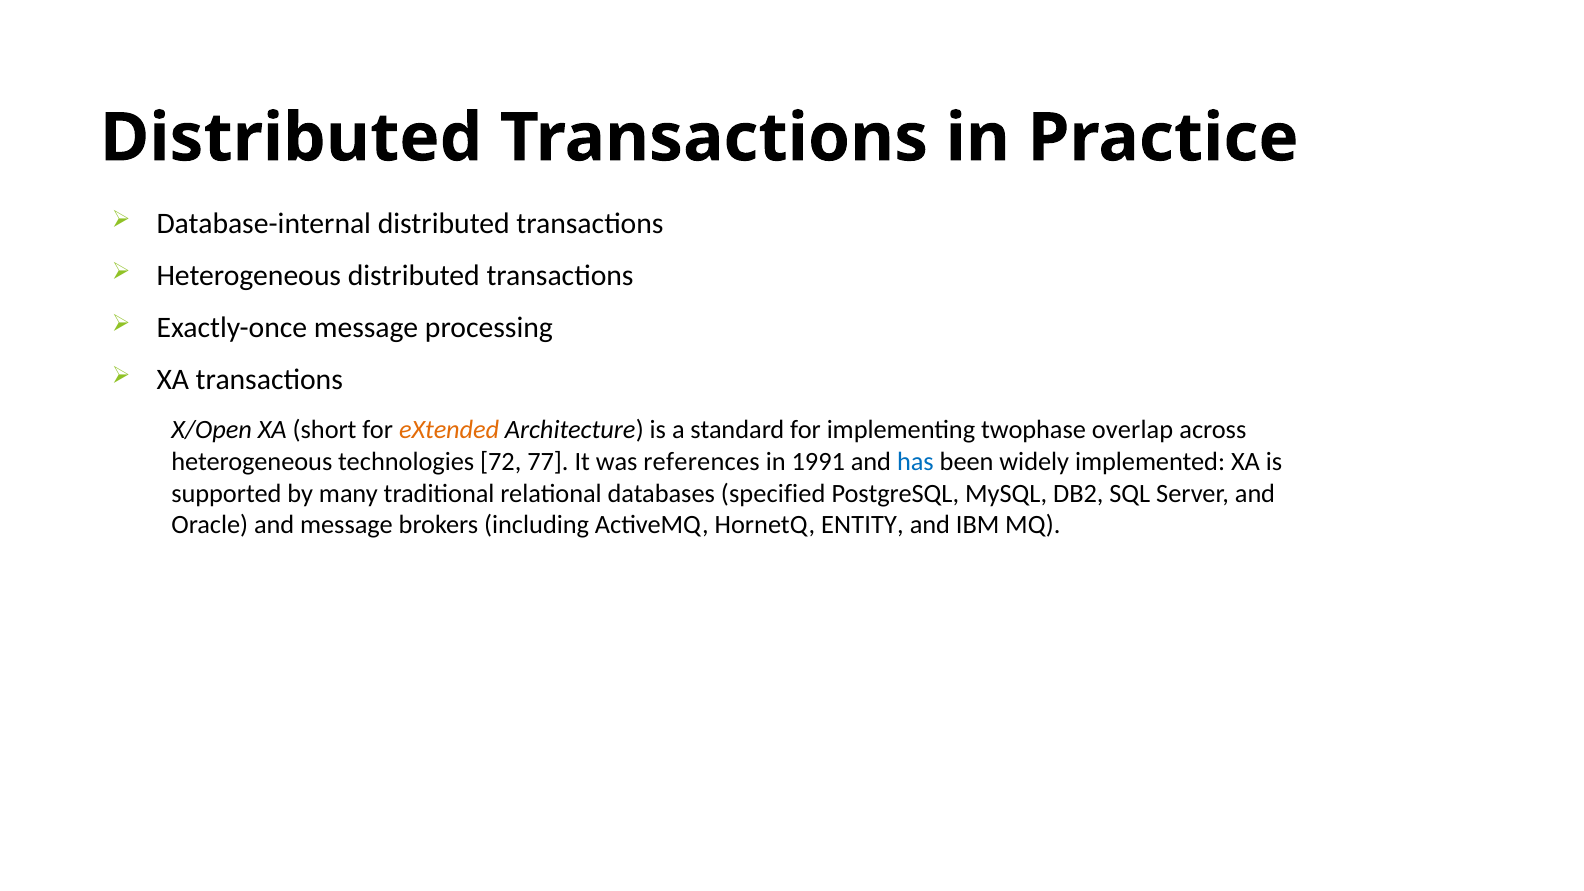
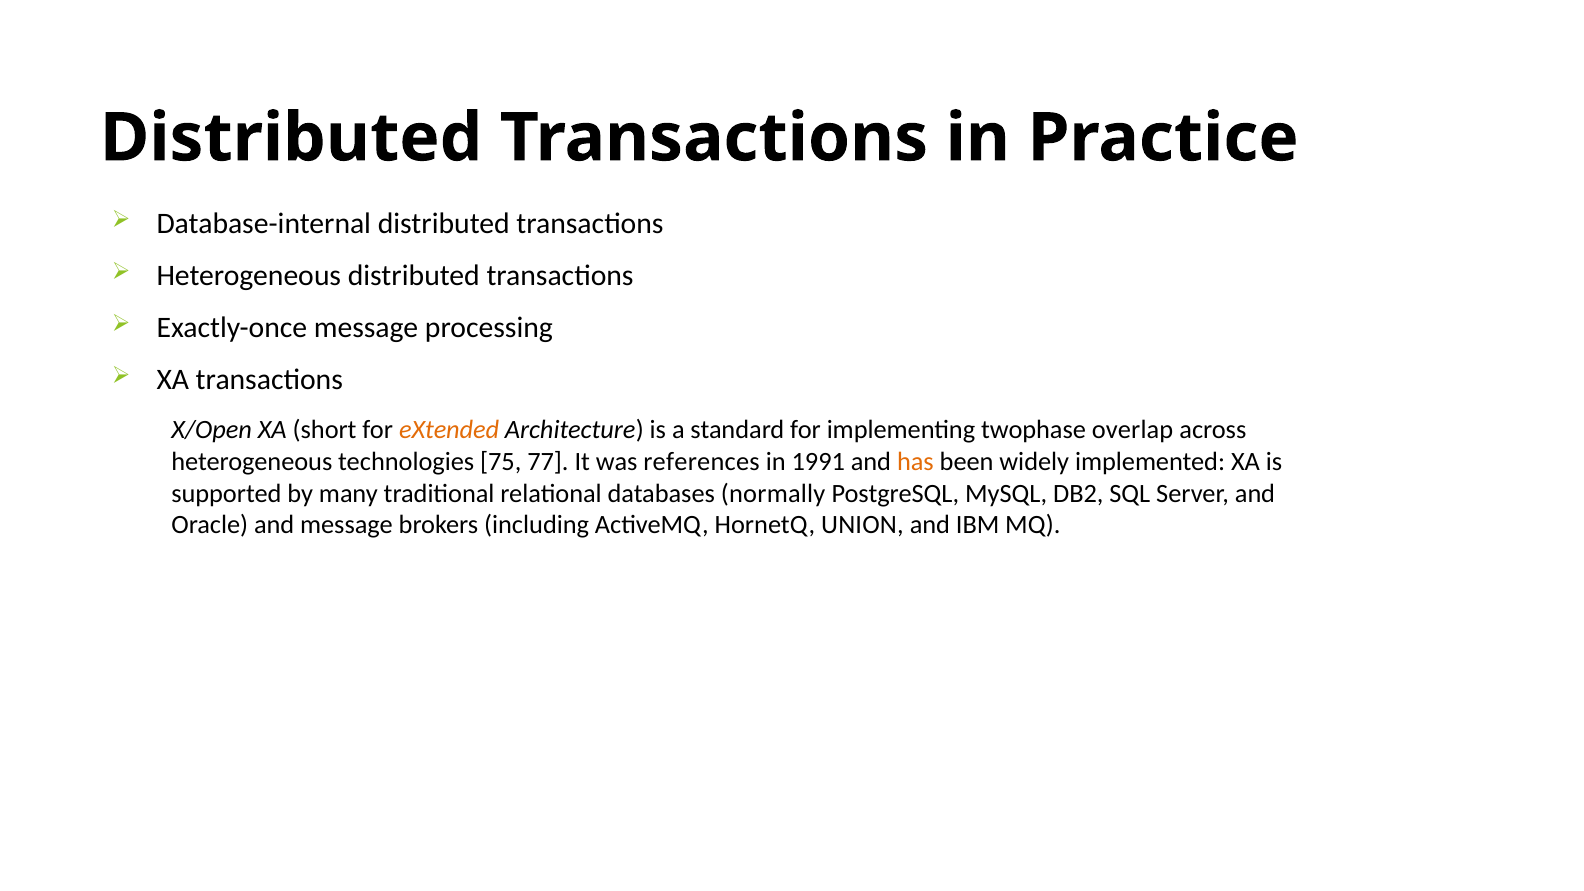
72: 72 -> 75
has colour: blue -> orange
specified: specified -> normally
ENTITY: ENTITY -> UNION
